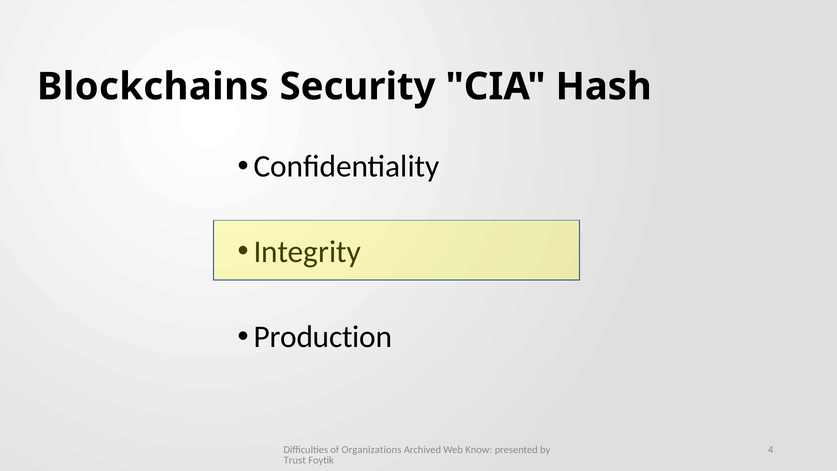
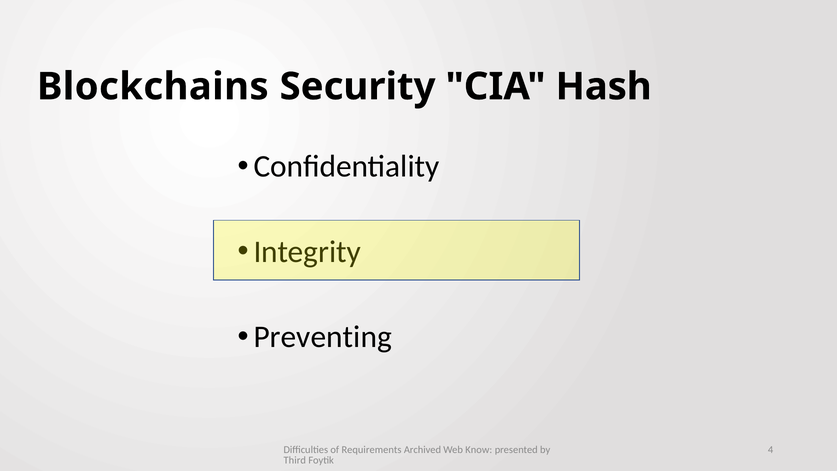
Production: Production -> Preventing
Organizations: Organizations -> Requirements
Trust: Trust -> Third
